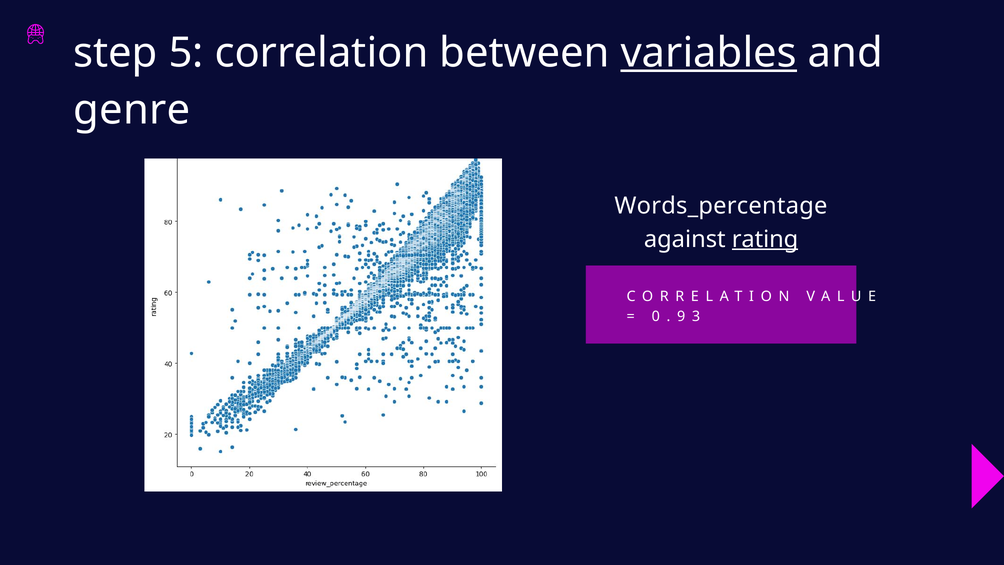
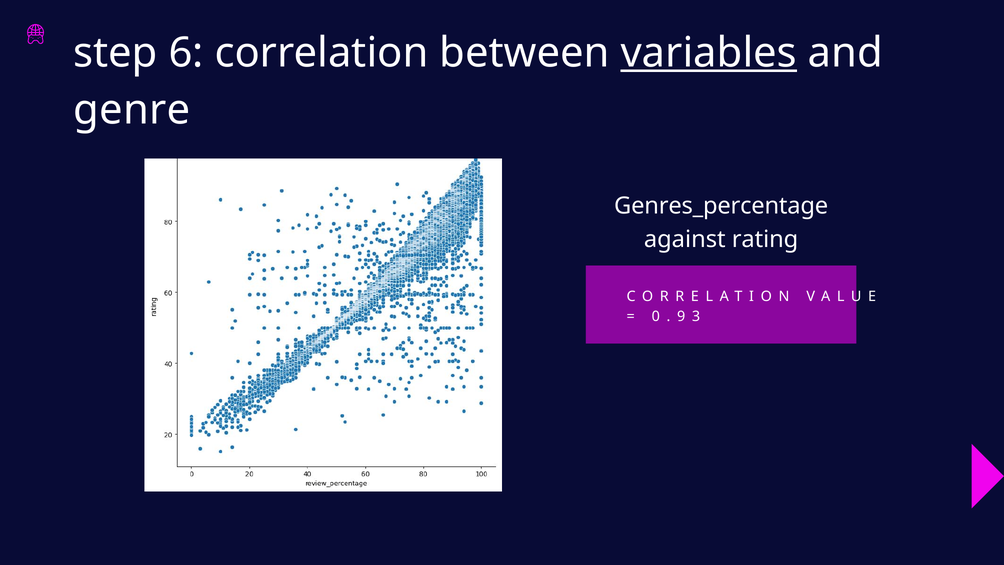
5: 5 -> 6
Words_percentage: Words_percentage -> Genres_percentage
rating underline: present -> none
